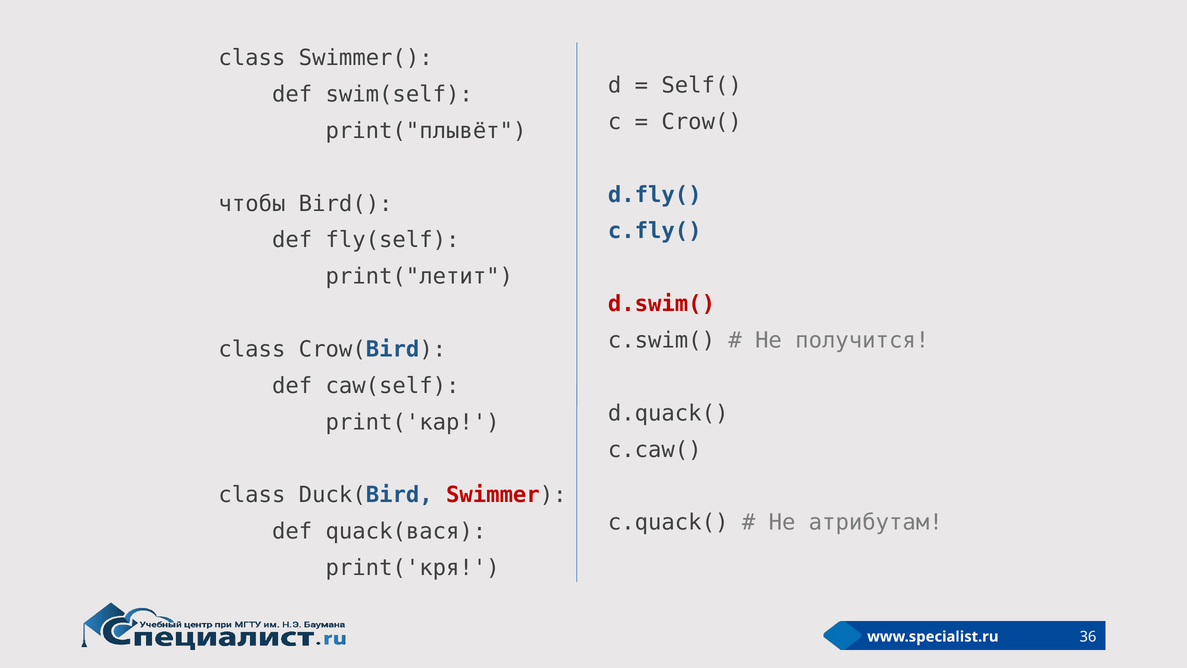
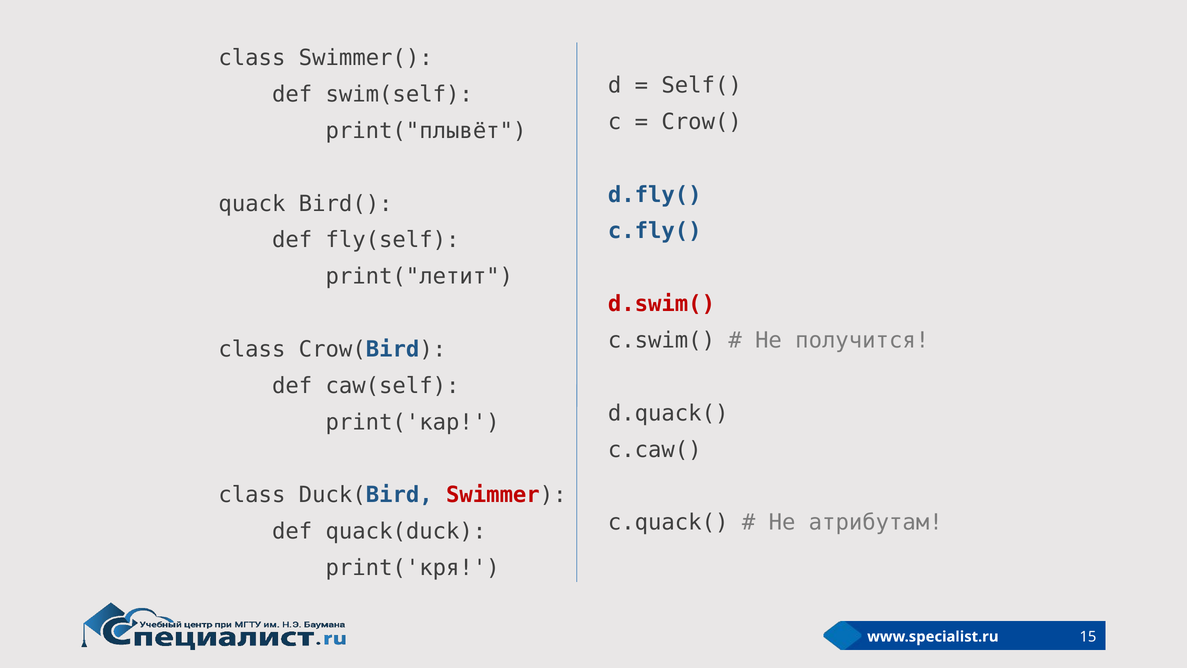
чтобы: чтобы -> quack
quack(вася: quack(вася -> quack(duck
36: 36 -> 15
